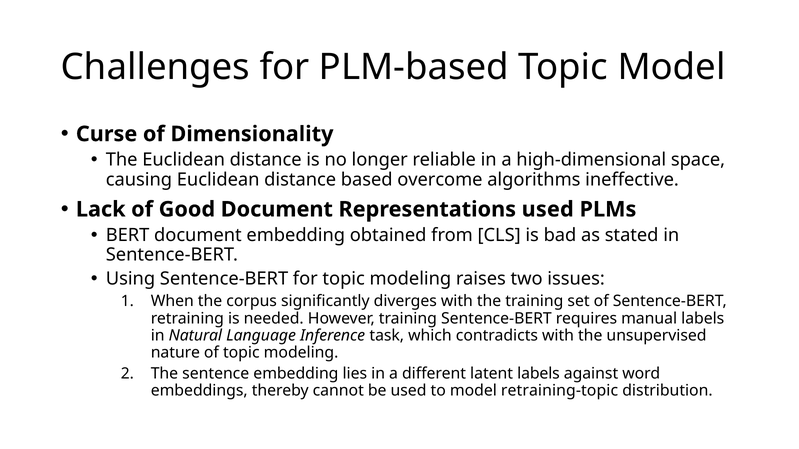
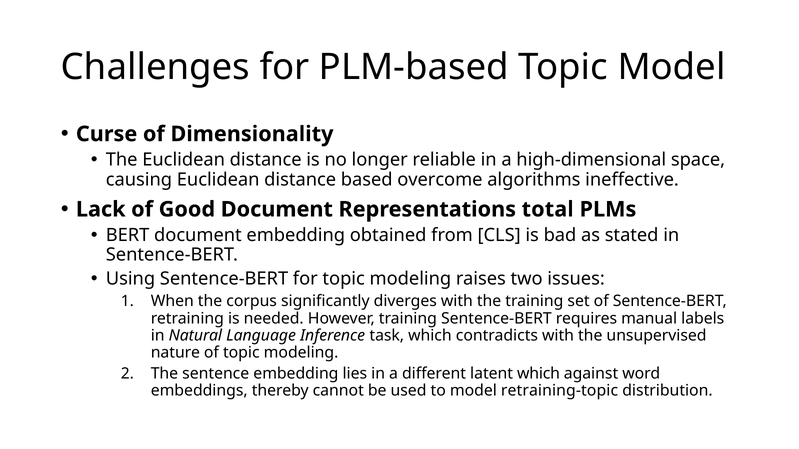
Representations used: used -> total
latent labels: labels -> which
